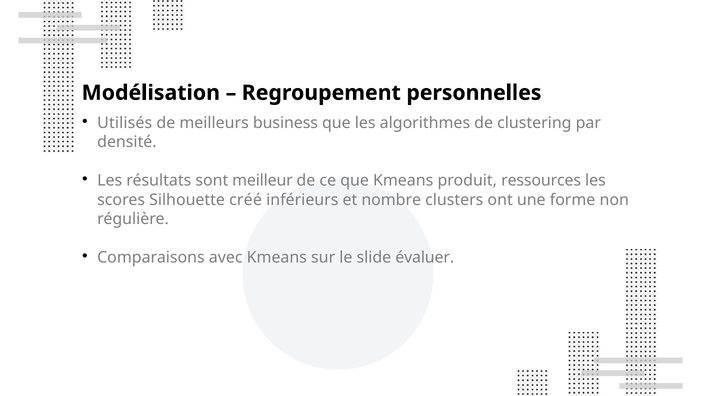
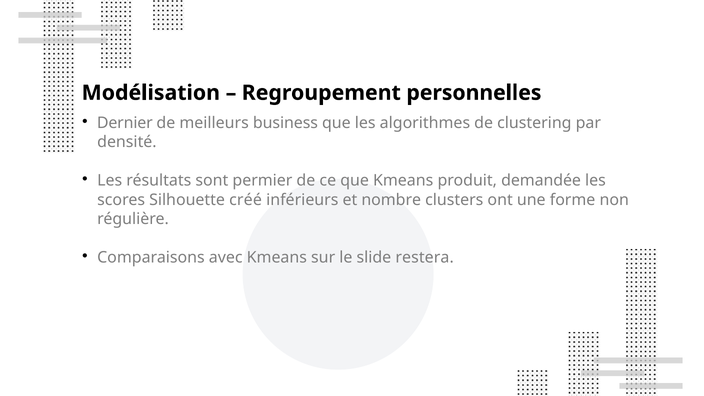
Utilisés: Utilisés -> Dernier
meilleur: meilleur -> permier
ressources: ressources -> demandée
évaluer: évaluer -> restera
